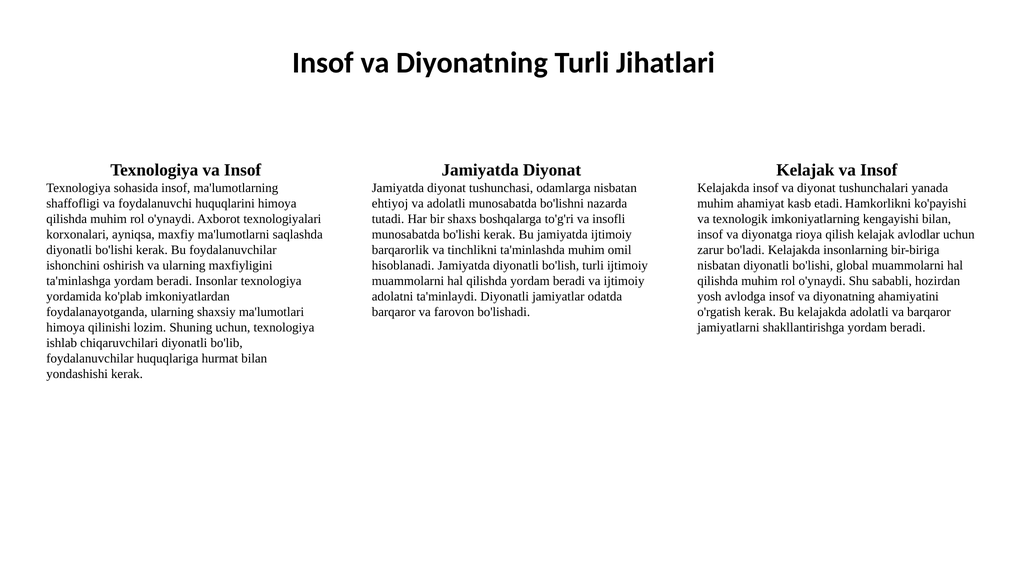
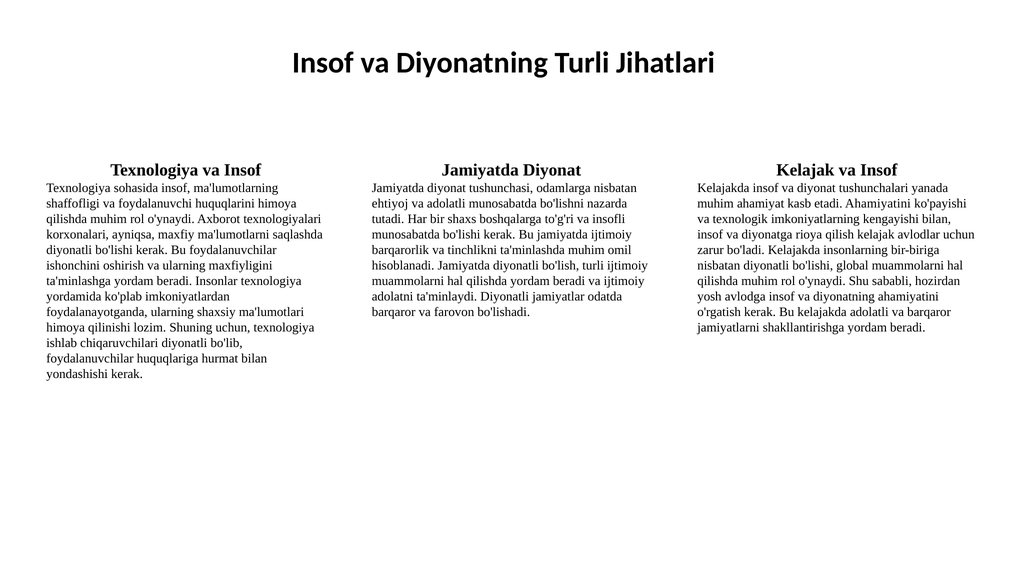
etadi Hamkorlikni: Hamkorlikni -> Ahamiyatini
